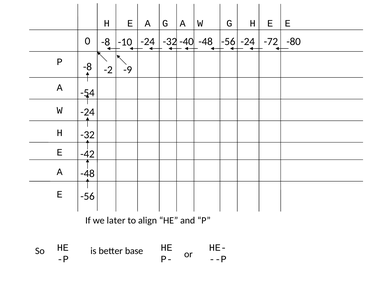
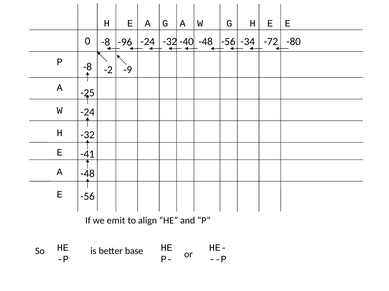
-10: -10 -> -96
-56 -24: -24 -> -34
-54: -54 -> -25
-42: -42 -> -41
later: later -> emit
